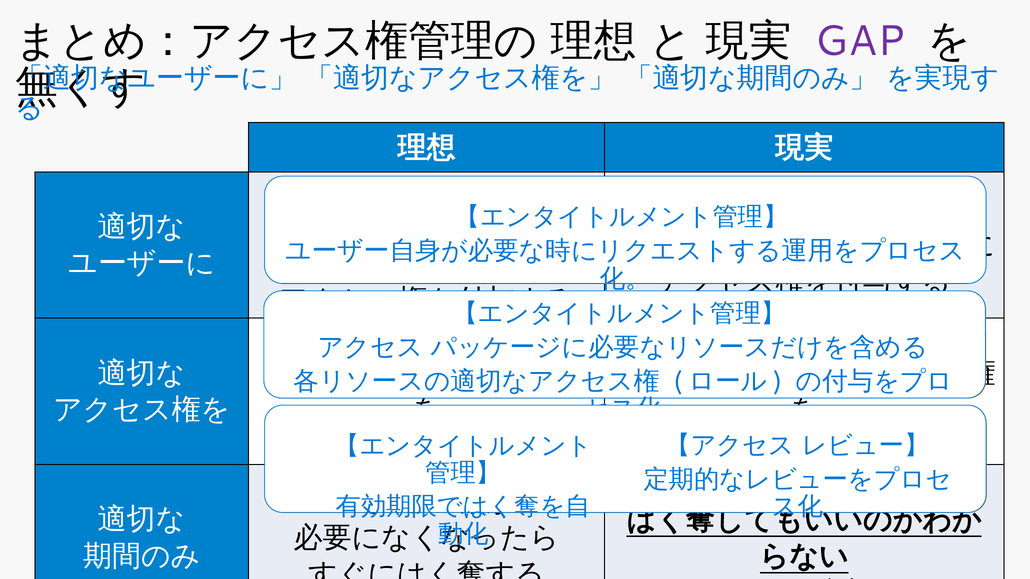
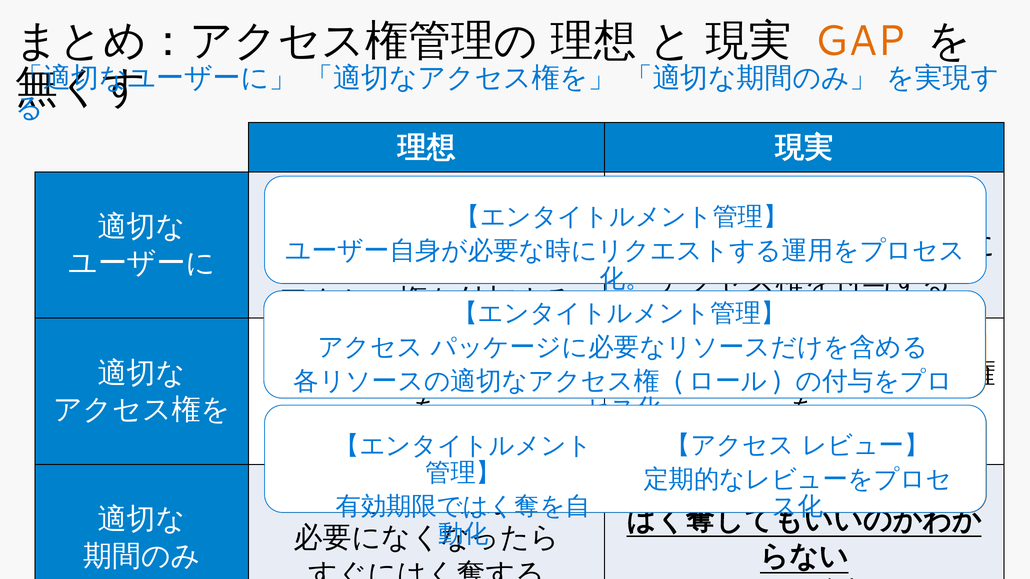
GAP colour: purple -> orange
